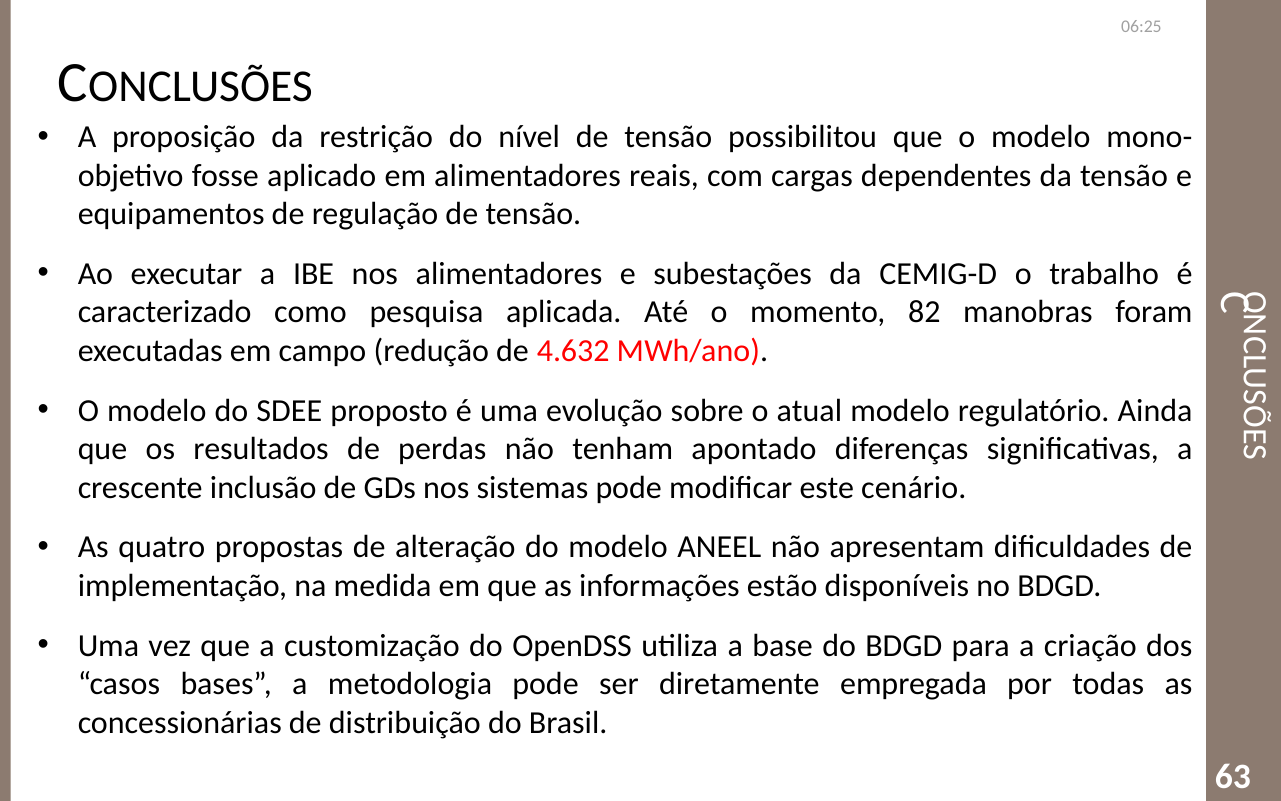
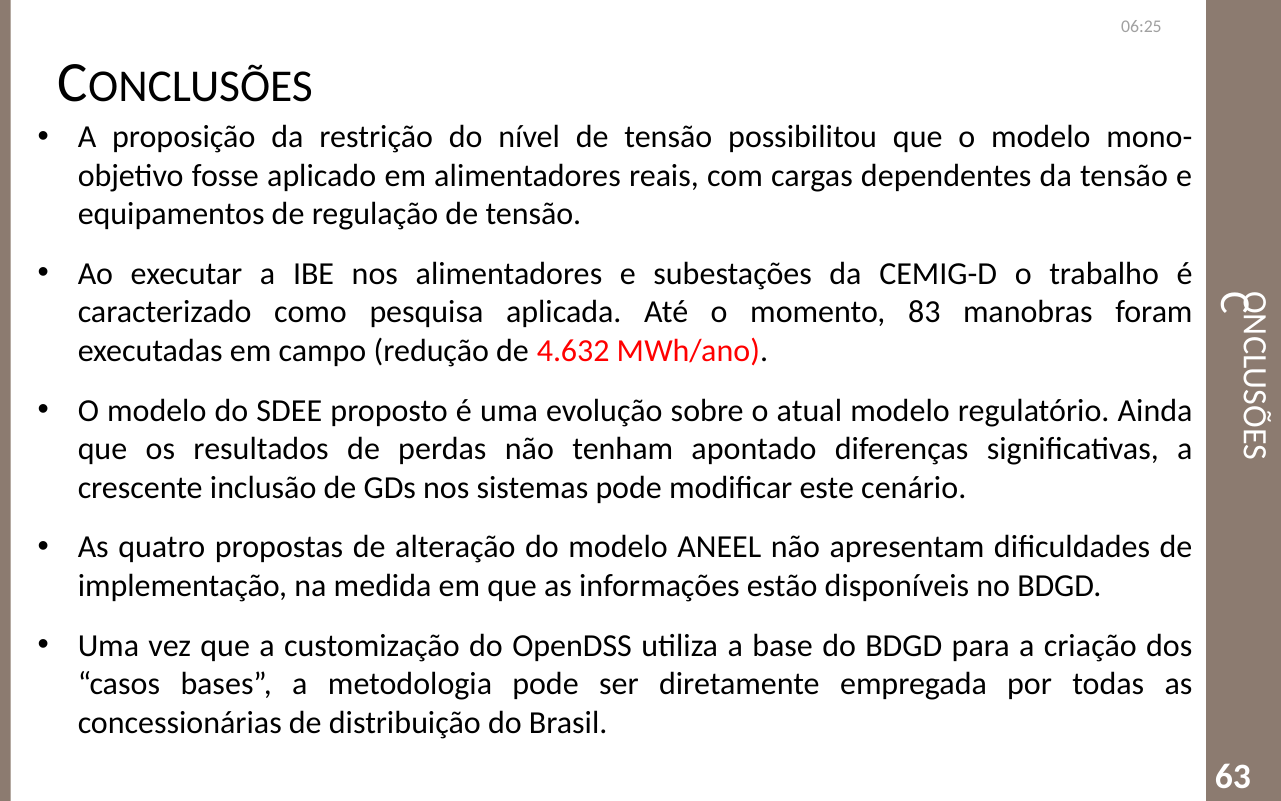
82: 82 -> 83
